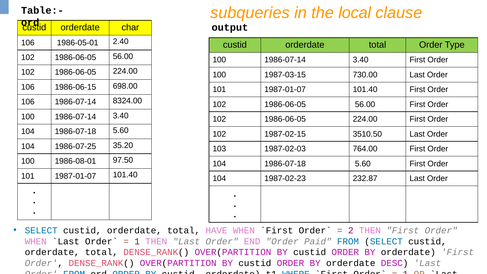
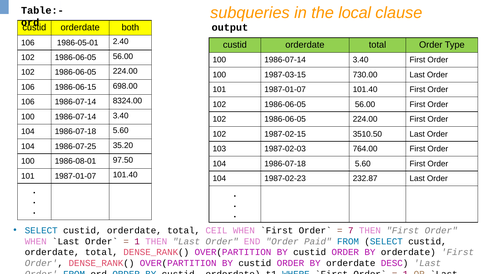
char: char -> both
HAVE: HAVE -> CEIL
2: 2 -> 7
